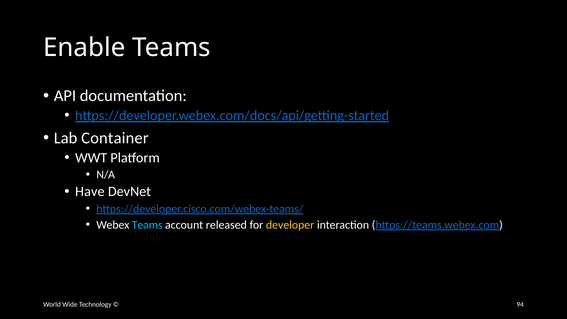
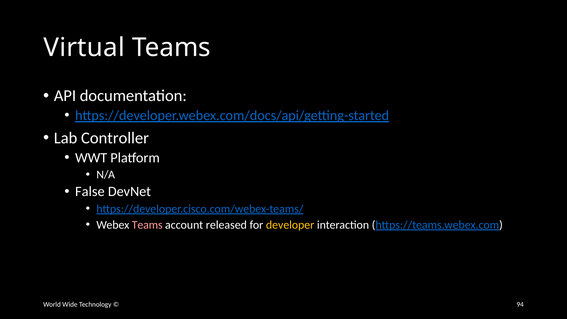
Enable: Enable -> Virtual
Container: Container -> Controller
Have: Have -> False
Teams at (147, 225) colour: light blue -> pink
